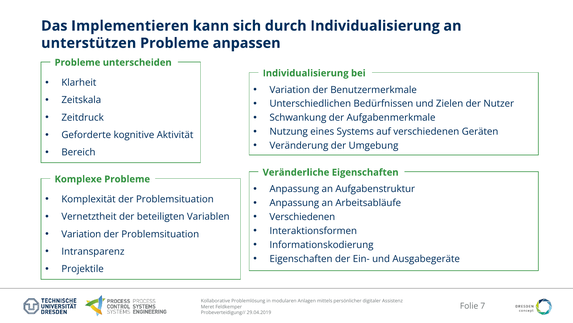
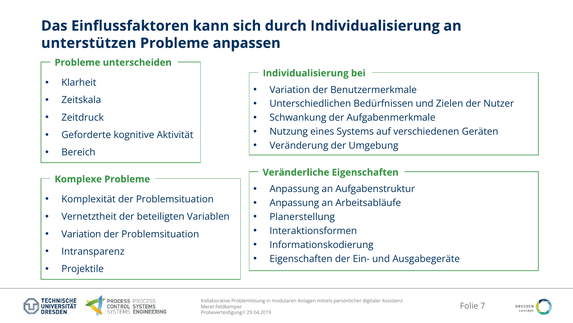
Implementieren: Implementieren -> Einflussfaktoren
Verschiedenen at (302, 216): Verschiedenen -> Planerstellung
